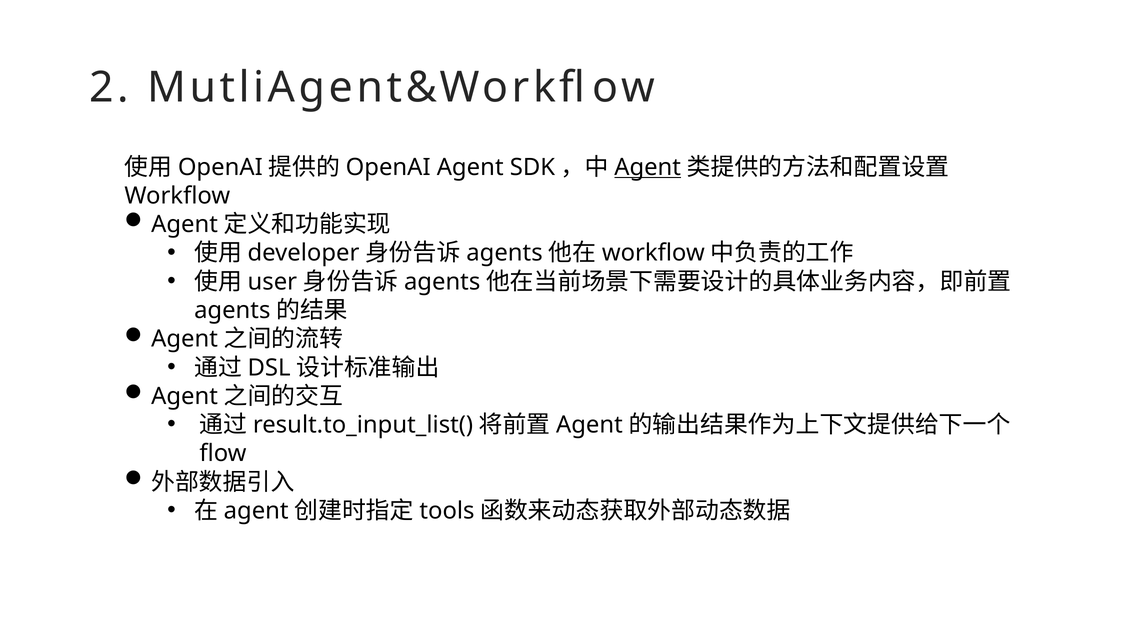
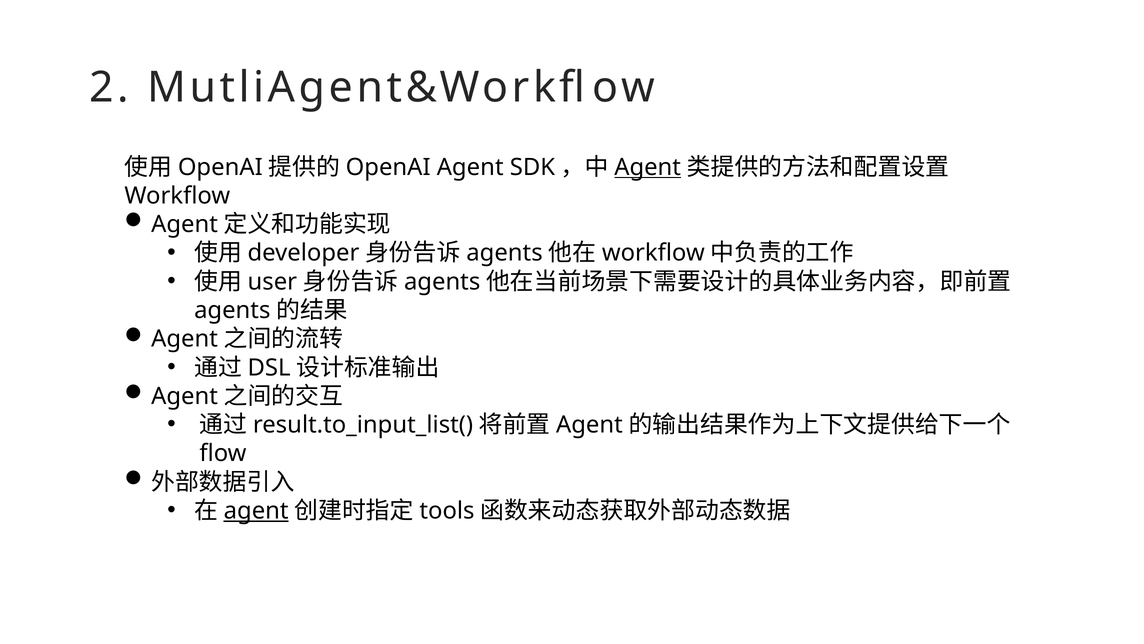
agent at (256, 510) underline: none -> present
